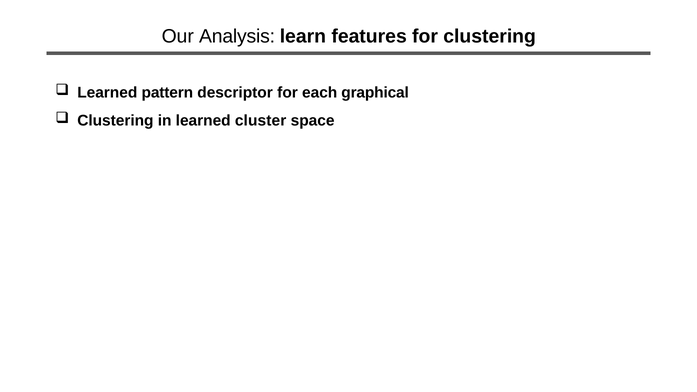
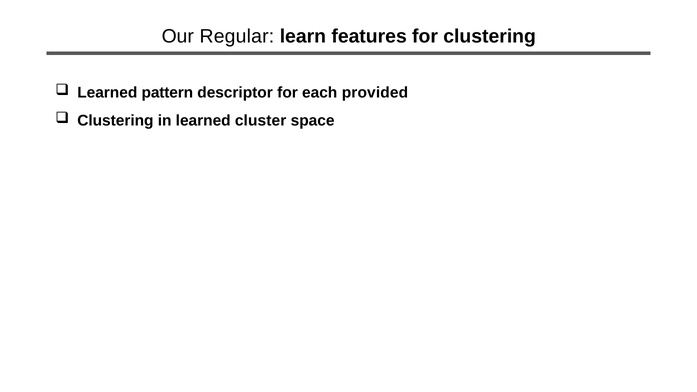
Analysis: Analysis -> Regular
graphical: graphical -> provided
